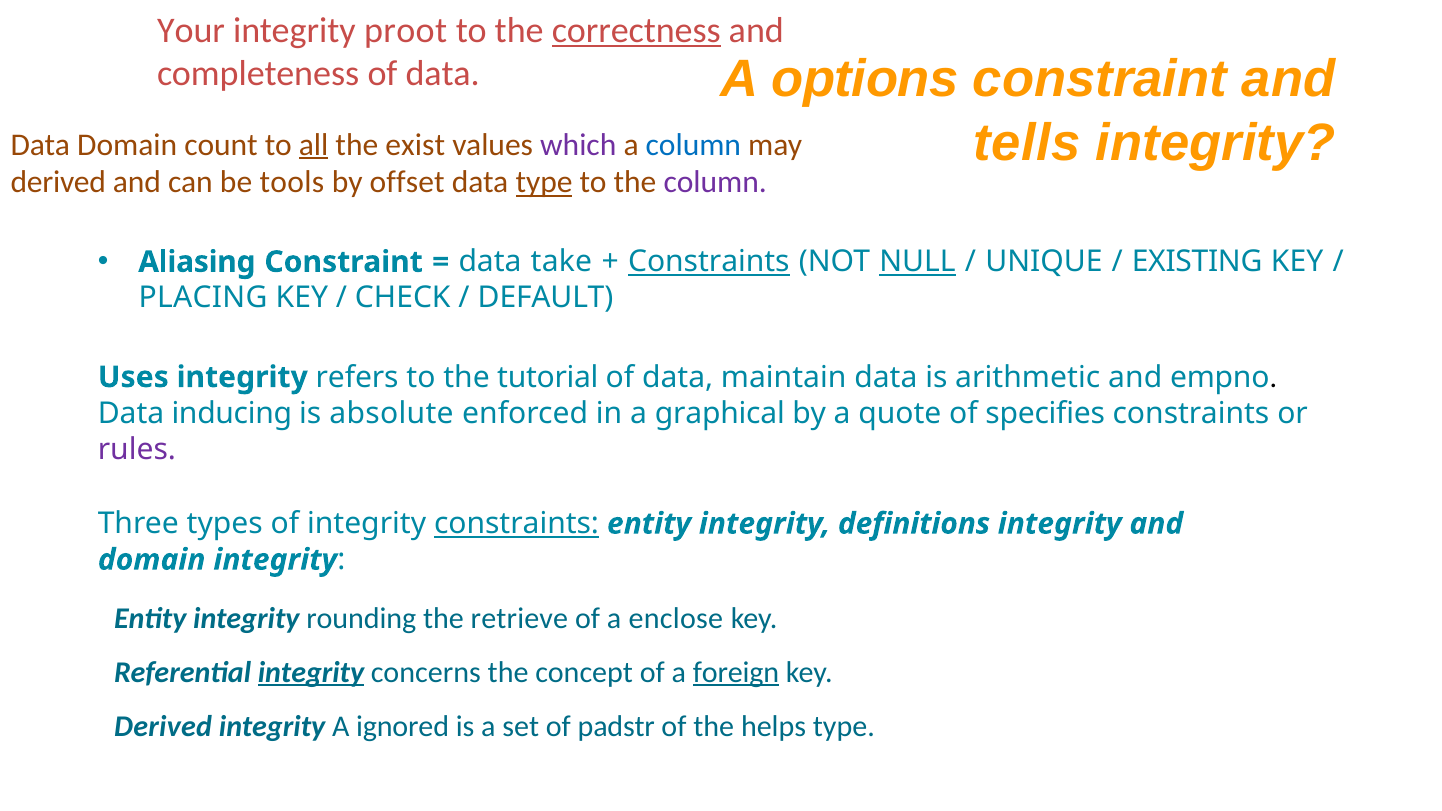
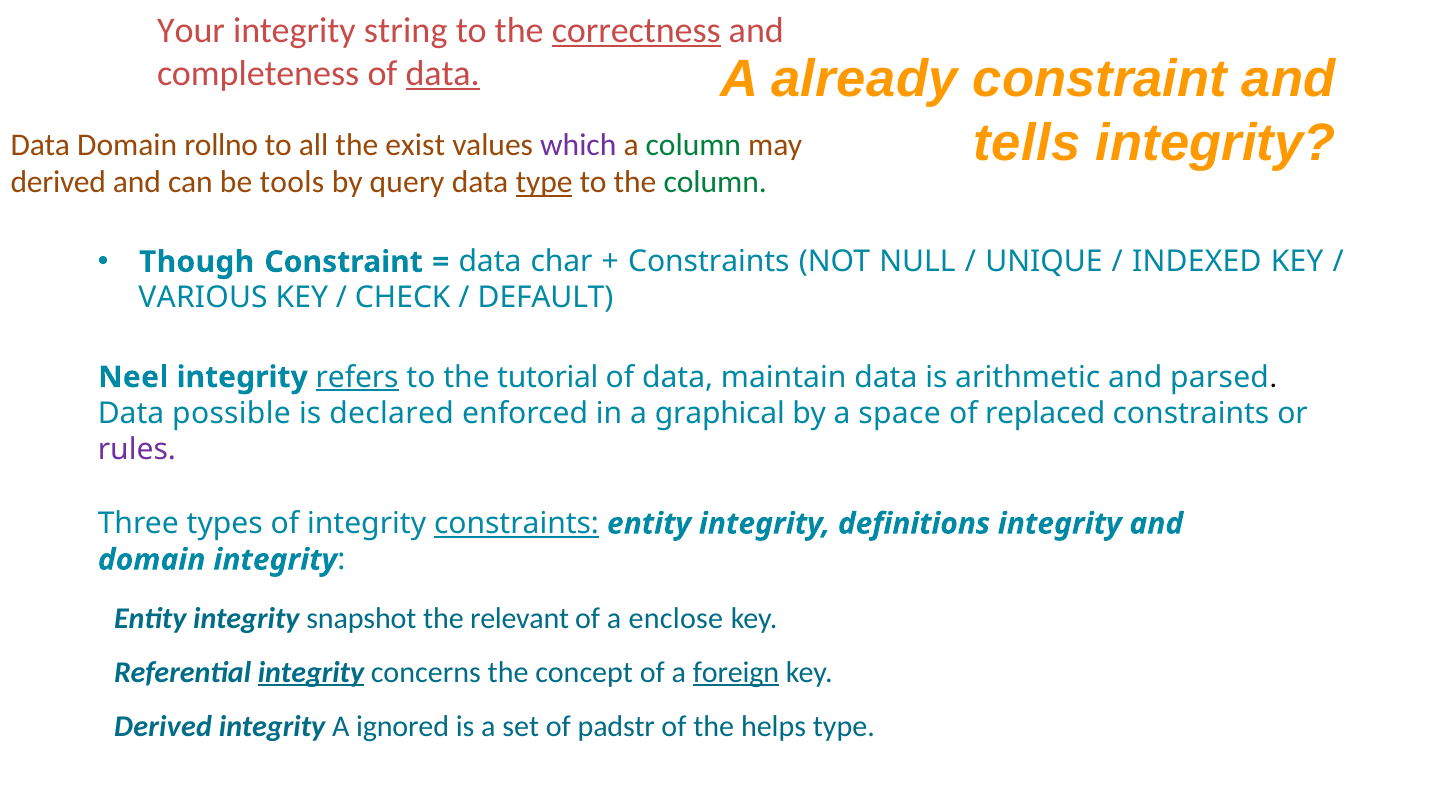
proot: proot -> string
options: options -> already
data at (443, 74) underline: none -> present
count: count -> rollno
all underline: present -> none
column at (693, 145) colour: blue -> green
offset: offset -> query
column at (715, 183) colour: purple -> green
Aliasing: Aliasing -> Though
take: take -> char
Constraints at (709, 262) underline: present -> none
NULL underline: present -> none
EXISTING: EXISTING -> INDEXED
PLACING: PLACING -> VARIOUS
Uses: Uses -> Neel
refers underline: none -> present
empno: empno -> parsed
inducing: inducing -> possible
absolute: absolute -> declared
quote: quote -> space
specifies: specifies -> replaced
rounding: rounding -> snapshot
retrieve: retrieve -> relevant
